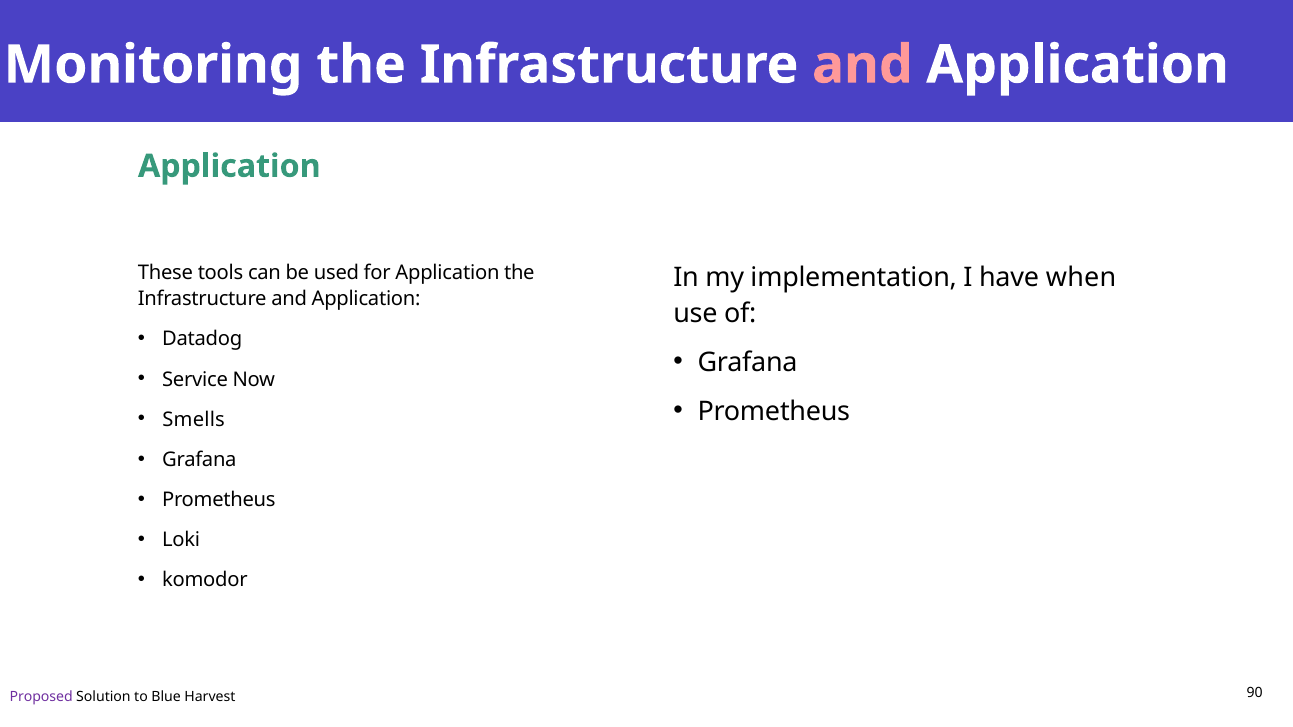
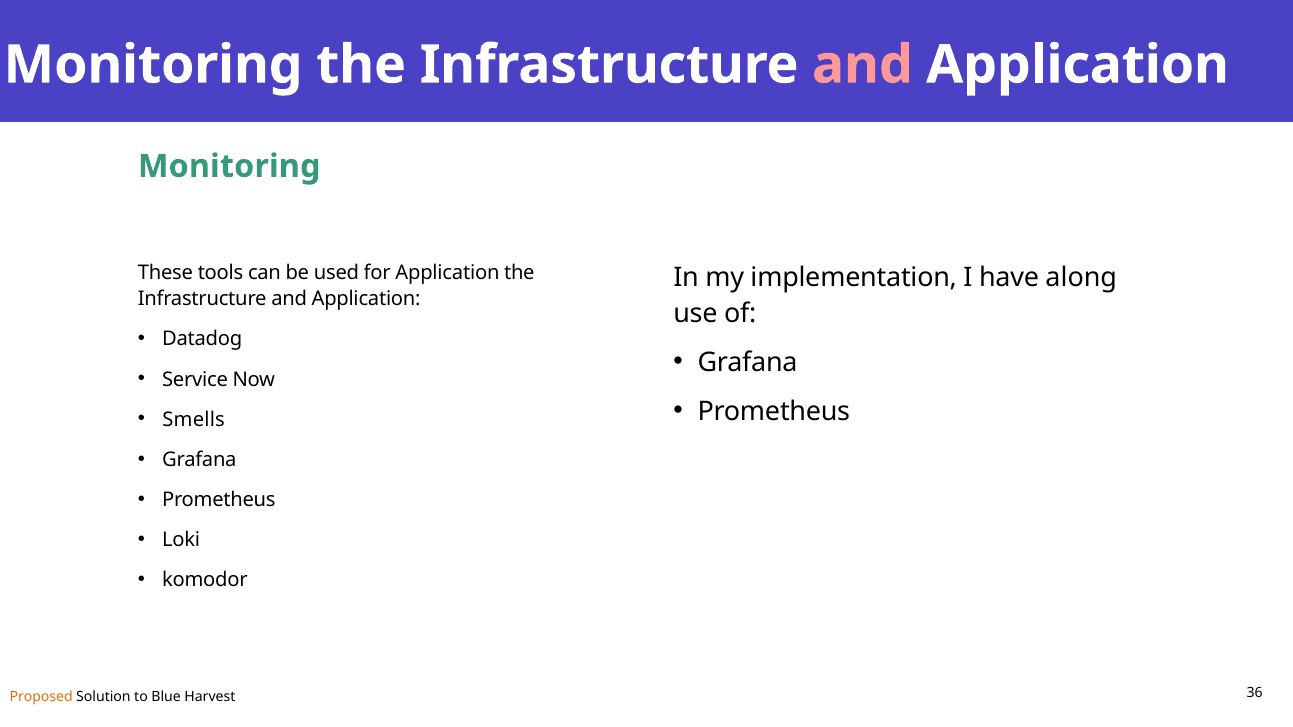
Application at (229, 166): Application -> Monitoring
when: when -> along
Proposed colour: purple -> orange
90: 90 -> 36
